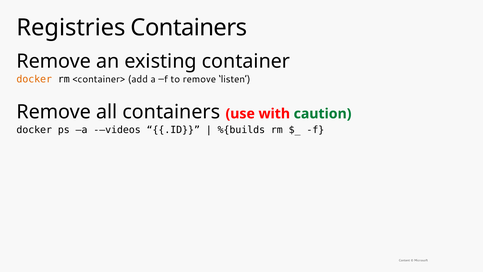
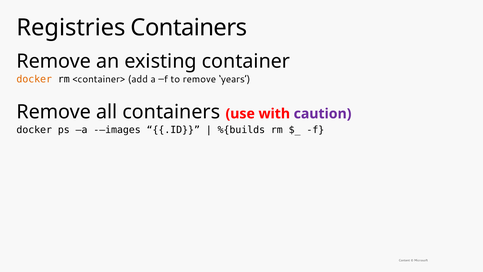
listen: listen -> years
caution colour: green -> purple
-–videos: -–videos -> -–images
